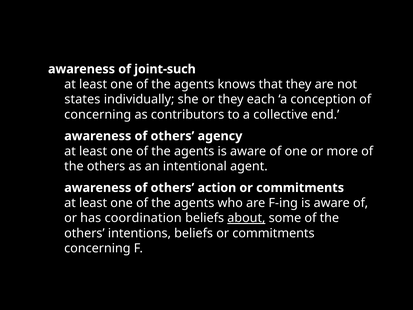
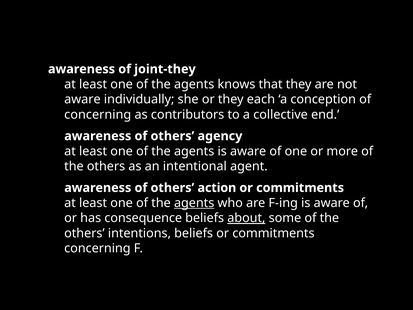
joint-such: joint-such -> joint-they
states at (82, 99): states -> aware
agents at (194, 203) underline: none -> present
coordination: coordination -> consequence
